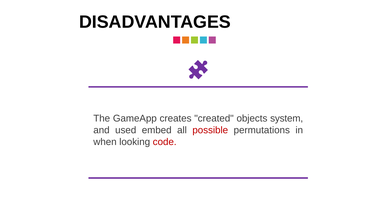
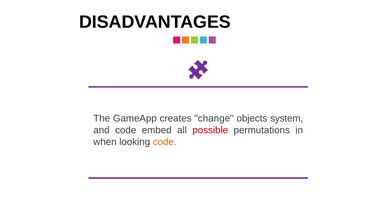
created: created -> change
and used: used -> code
code at (165, 142) colour: red -> orange
